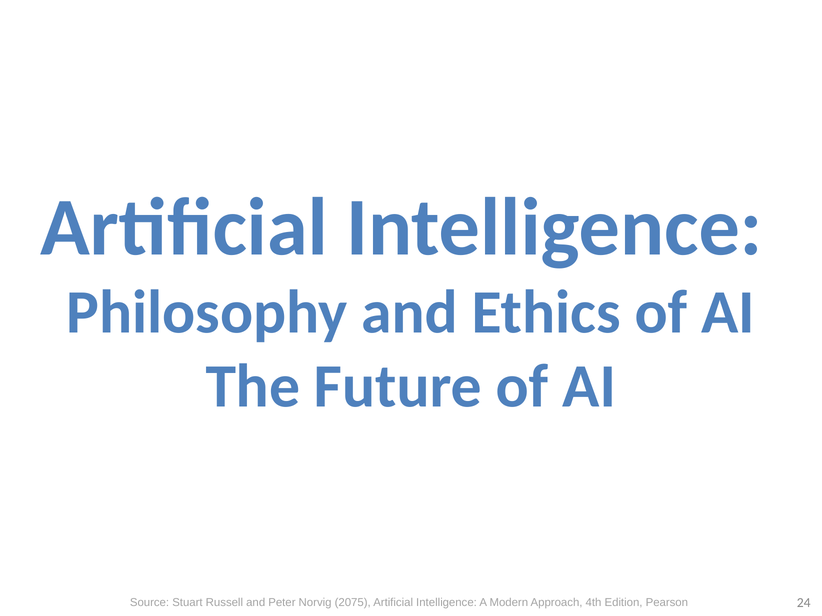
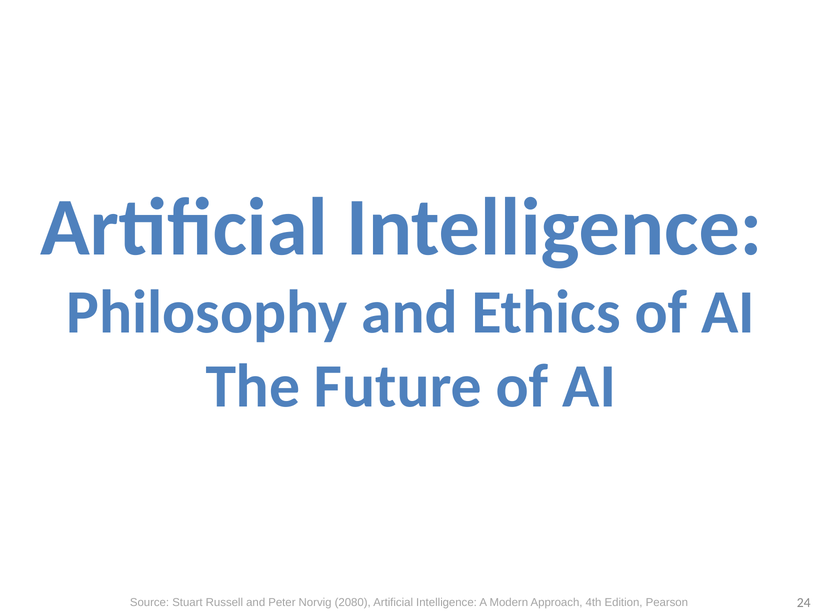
2075: 2075 -> 2080
